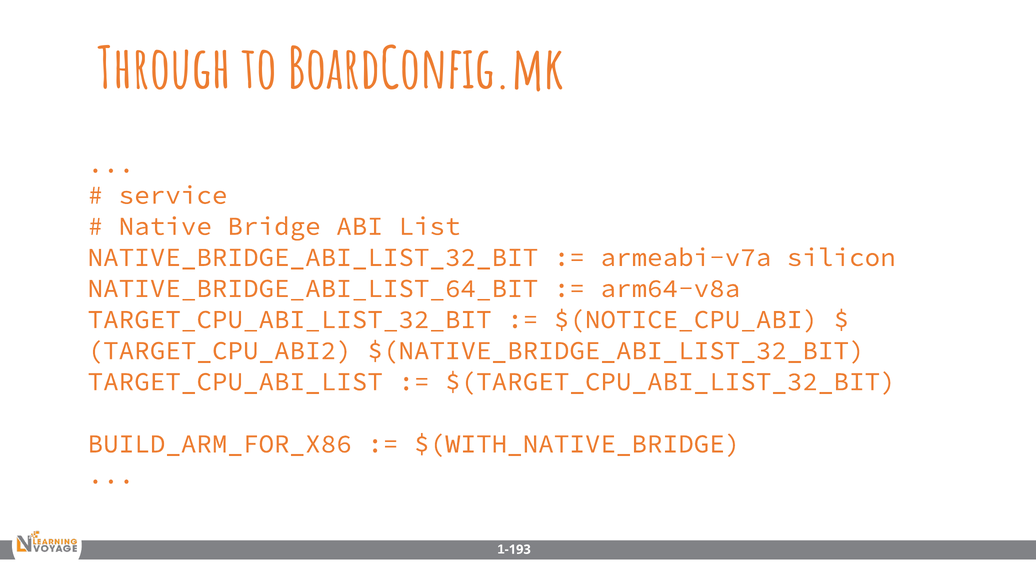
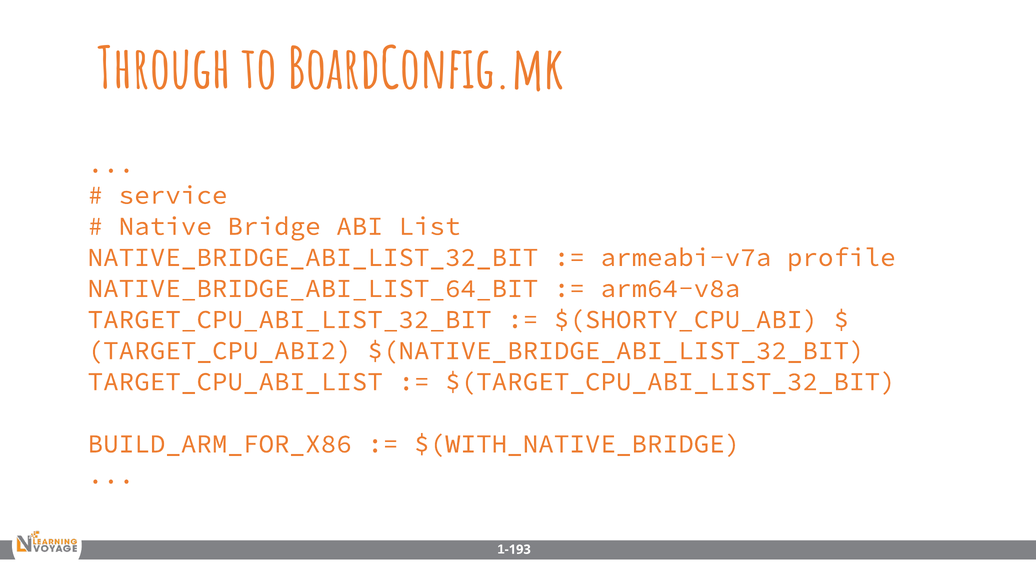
silicon: silicon -> profile
$(NOTICE_CPU_ABI: $(NOTICE_CPU_ABI -> $(SHORTY_CPU_ABI
